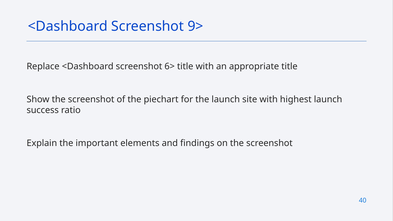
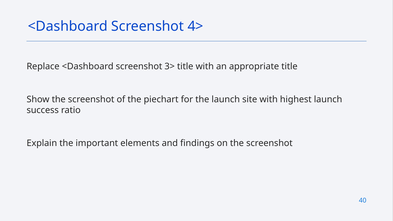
9>: 9> -> 4>
6>: 6> -> 3>
